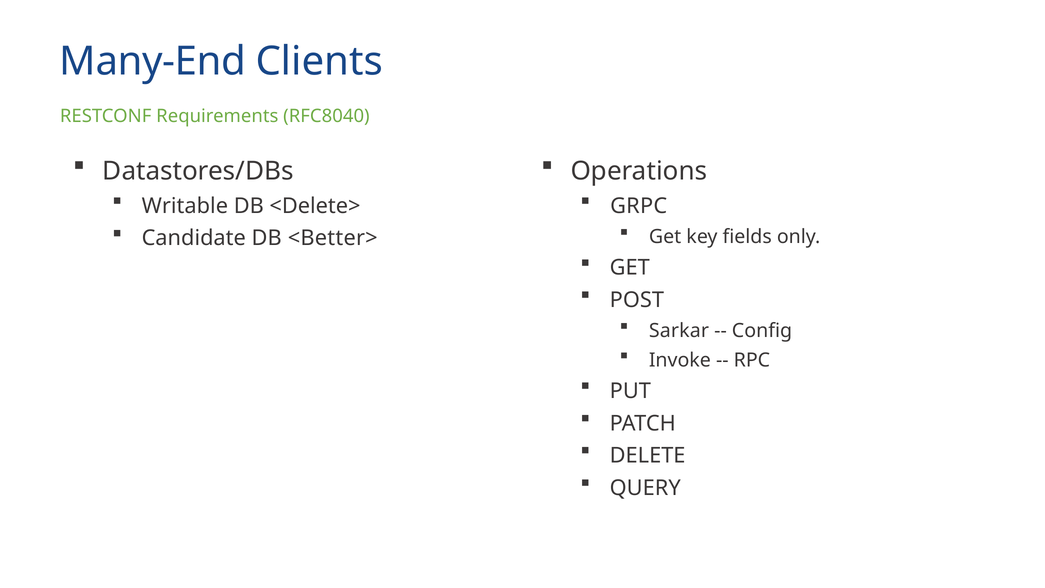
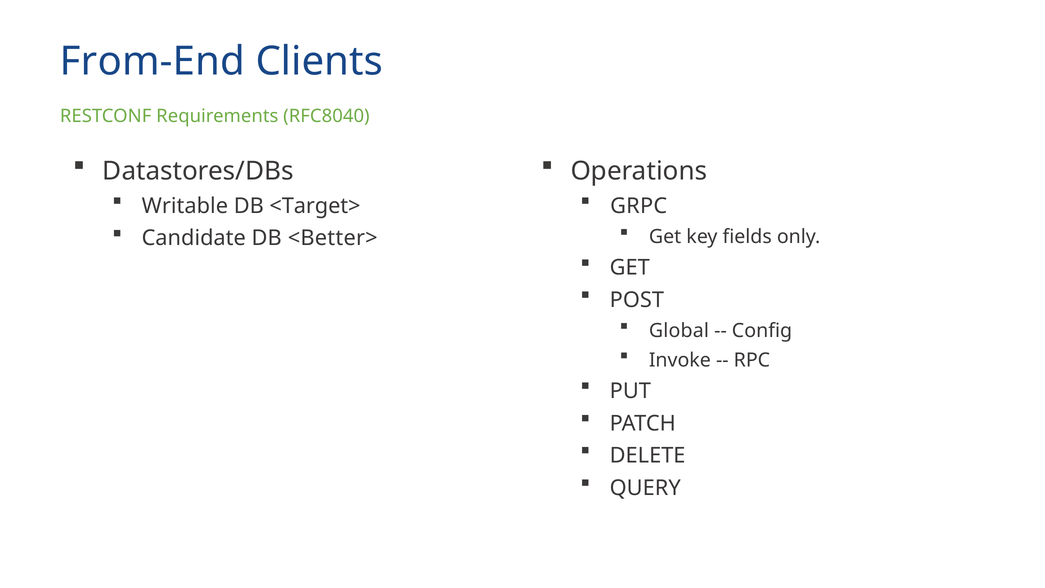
Many-End: Many-End -> From-End
<Delete>: <Delete> -> <Target>
Sarkar: Sarkar -> Global
